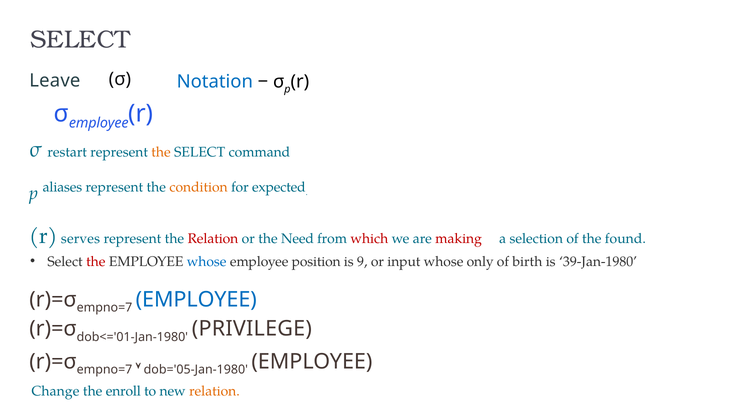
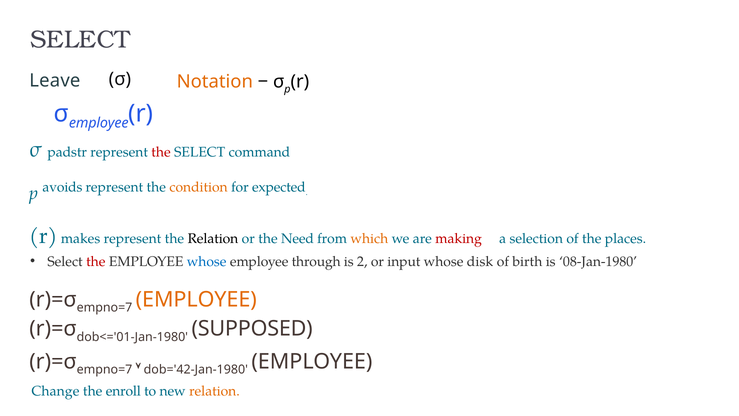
Notation colour: blue -> orange
restart: restart -> padstr
the at (161, 152) colour: orange -> red
aliases: aliases -> avoids
serves: serves -> makes
Relation at (213, 239) colour: red -> black
which colour: red -> orange
found: found -> places
position: position -> through
9: 9 -> 2
only: only -> disk
39-Jan-1980: 39-Jan-1980 -> 08-Jan-1980
EMPLOYEE at (196, 299) colour: blue -> orange
PRIVILEGE: PRIVILEGE -> SUPPOSED
dob='05-Jan-1980: dob='05-Jan-1980 -> dob='42-Jan-1980
